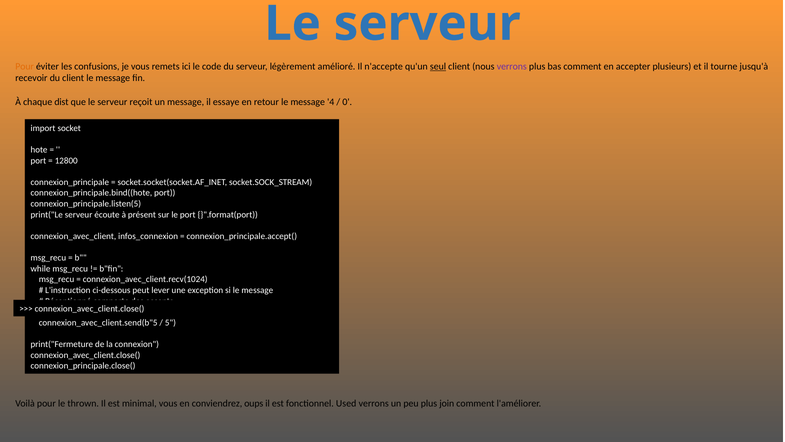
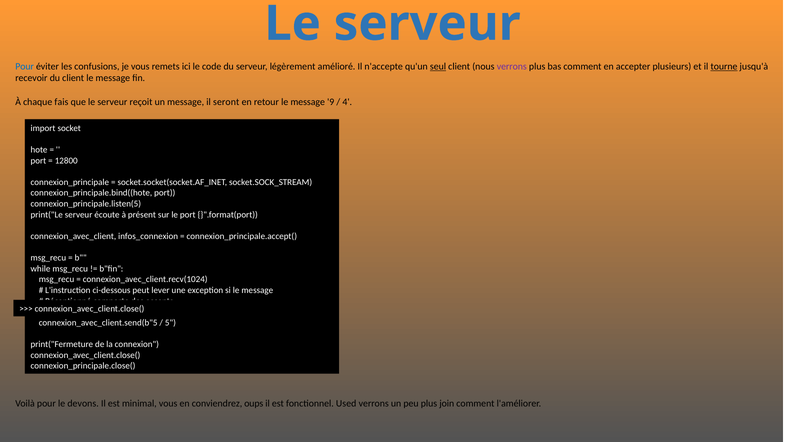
Pour at (25, 66) colour: orange -> blue
tourne underline: none -> present
dist: dist -> fais
essaye: essaye -> seront
4: 4 -> 9
0: 0 -> 4
thrown: thrown -> devons
